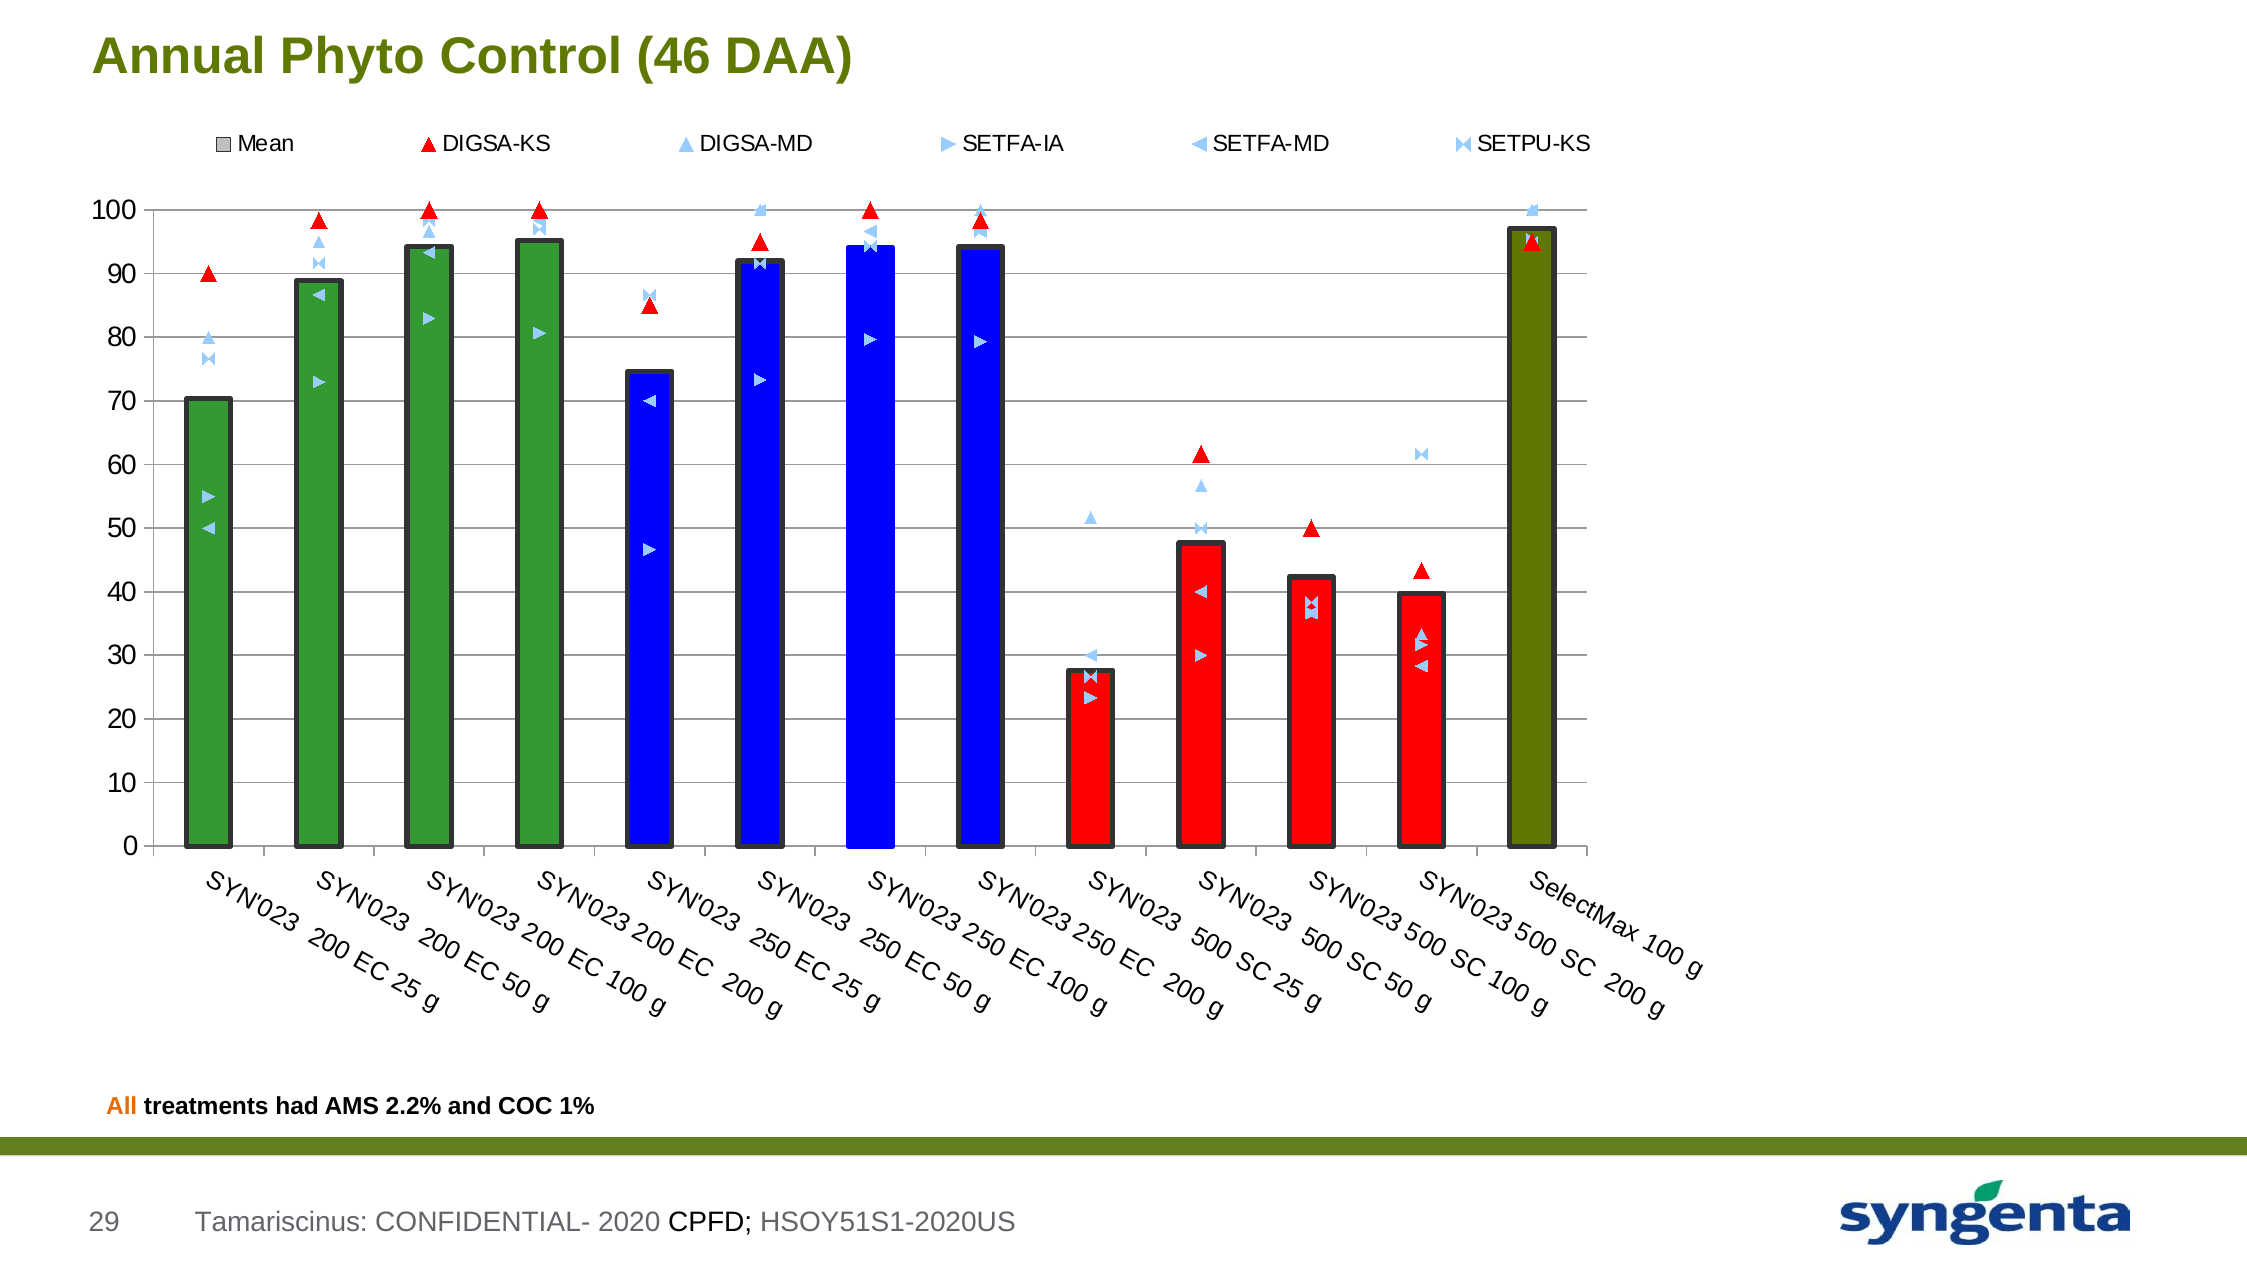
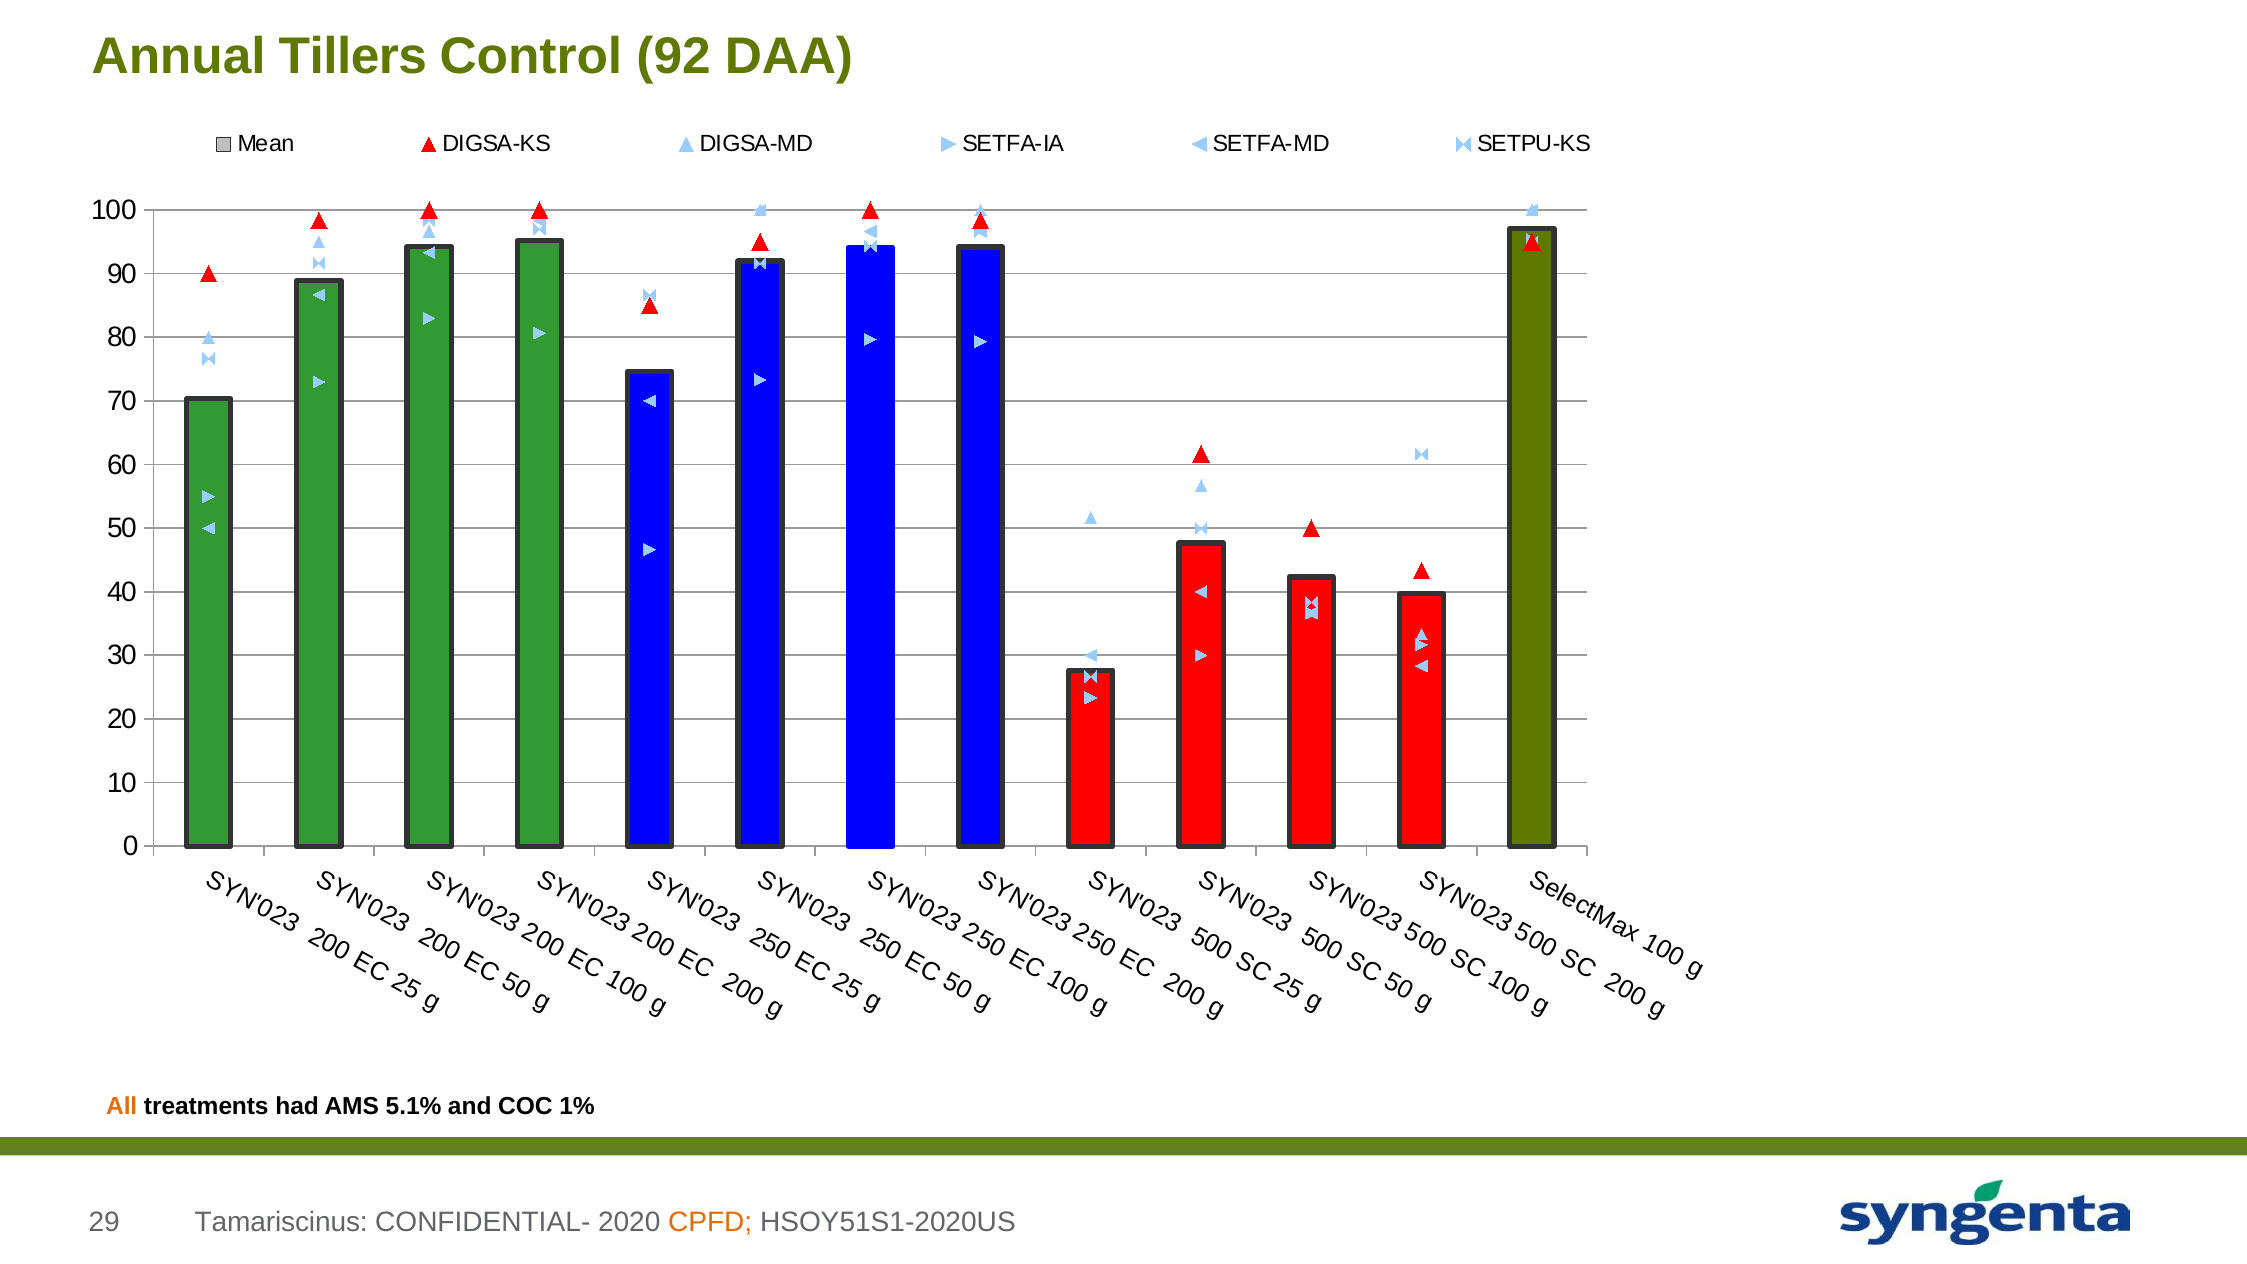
Phyto: Phyto -> Tillers
46: 46 -> 92
2.2%: 2.2% -> 5.1%
CPFD colour: black -> orange
